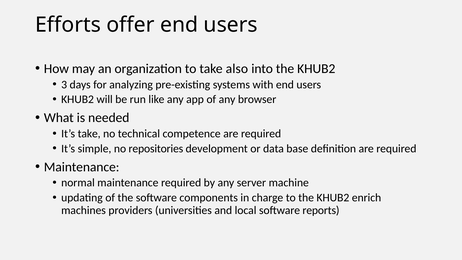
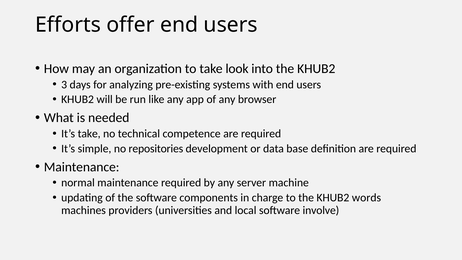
also: also -> look
enrich: enrich -> words
reports: reports -> involve
